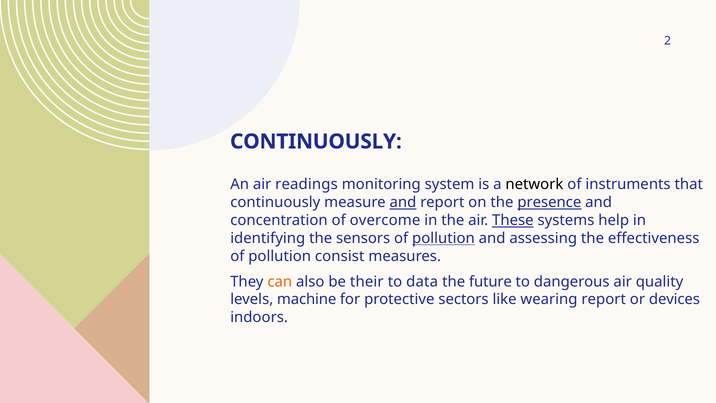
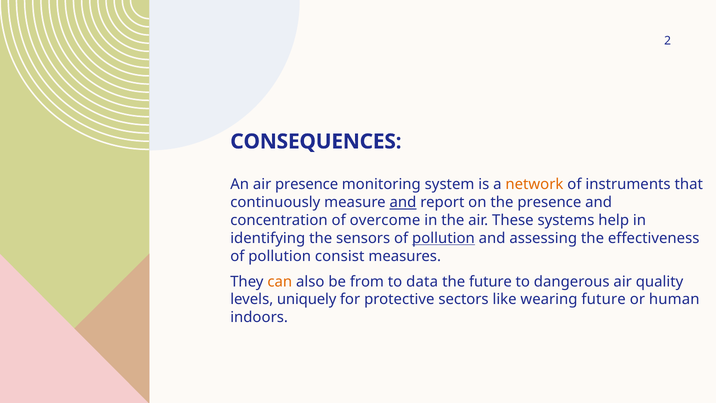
CONTINUOUSLY at (316, 141): CONTINUOUSLY -> CONSEQUENCES
air readings: readings -> presence
network colour: black -> orange
presence at (549, 202) underline: present -> none
These underline: present -> none
their: their -> from
machine: machine -> uniquely
wearing report: report -> future
devices: devices -> human
